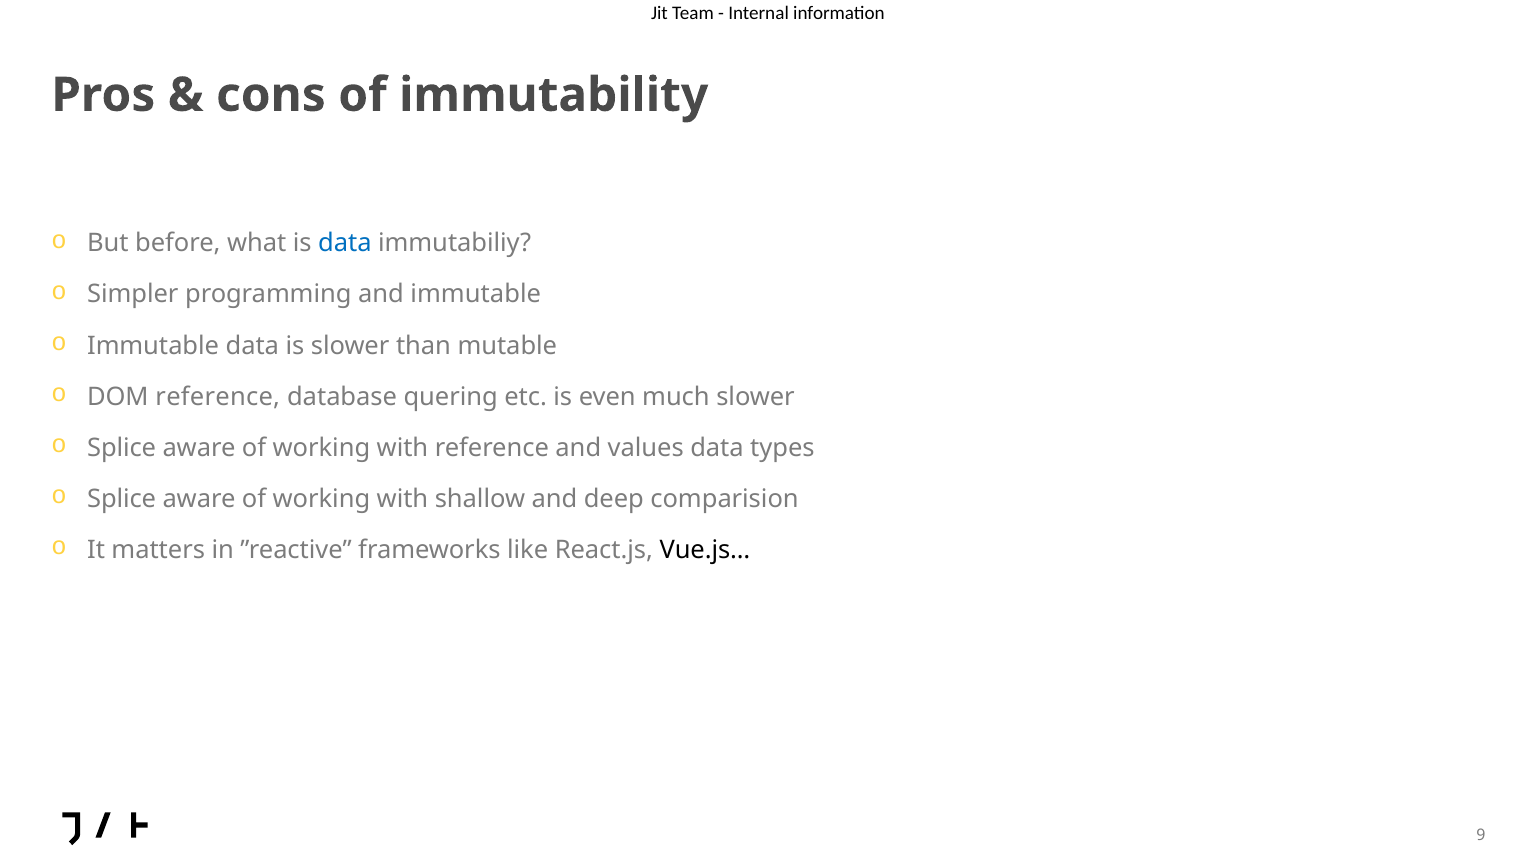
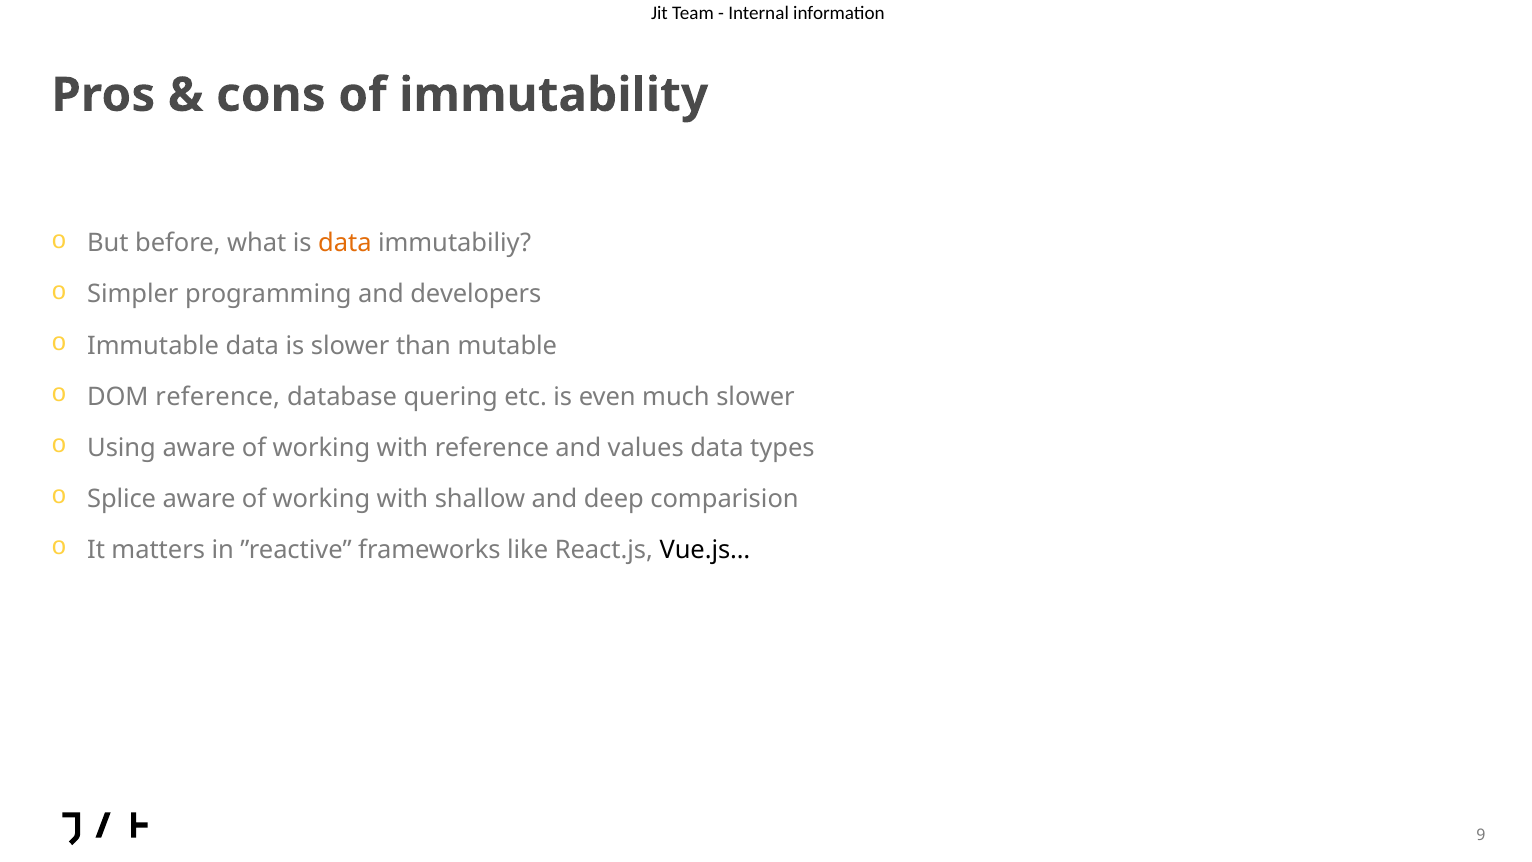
data at (345, 243) colour: blue -> orange
and immutable: immutable -> developers
Splice at (122, 448): Splice -> Using
